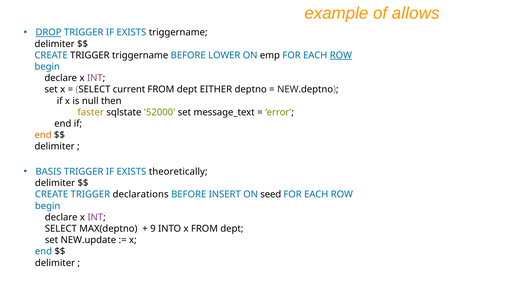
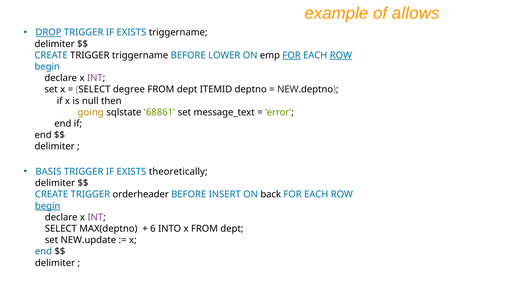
FOR at (292, 55) underline: none -> present
current: current -> degree
EITHER: EITHER -> ITEMID
faster: faster -> going
52000: 52000 -> 68861
end at (43, 135) colour: orange -> black
declarations: declarations -> orderheader
seed: seed -> back
begin at (48, 206) underline: none -> present
9: 9 -> 6
